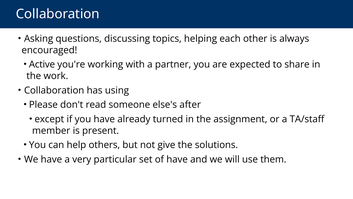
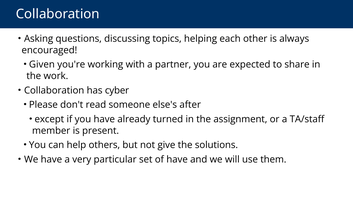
Active: Active -> Given
using: using -> cyber
